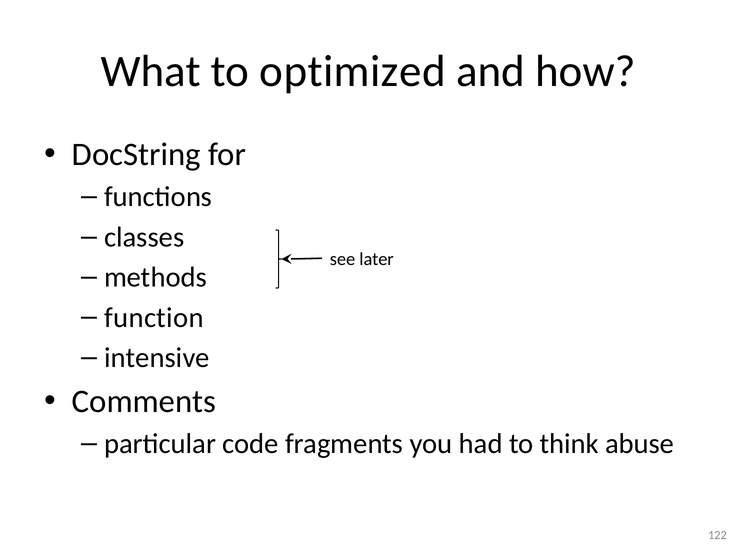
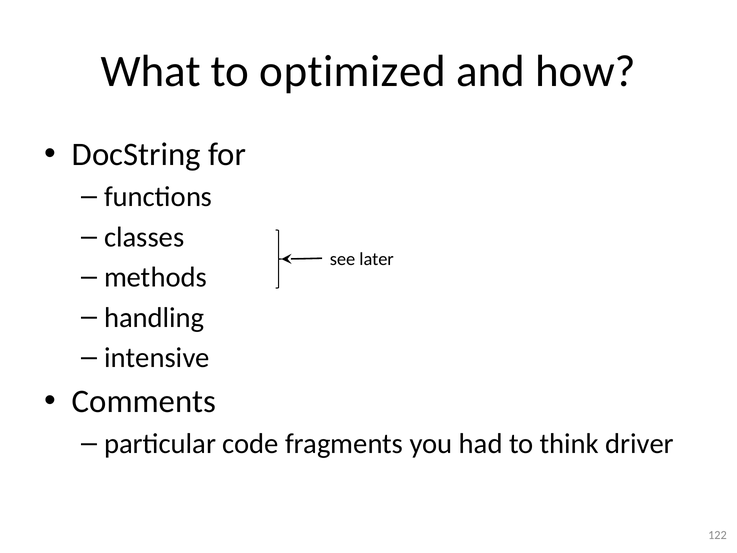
function: function -> handling
abuse: abuse -> driver
